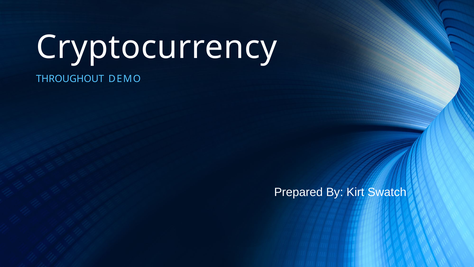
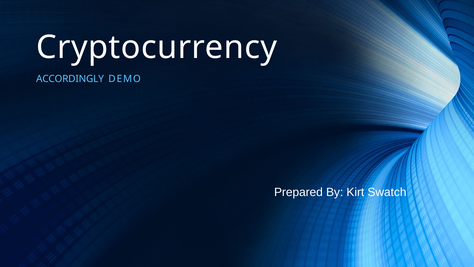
THROUGHOUT: THROUGHOUT -> ACCORDINGLY
